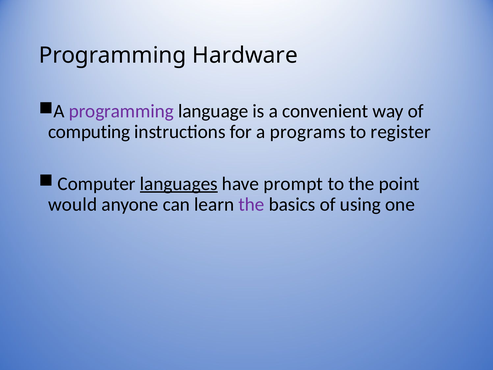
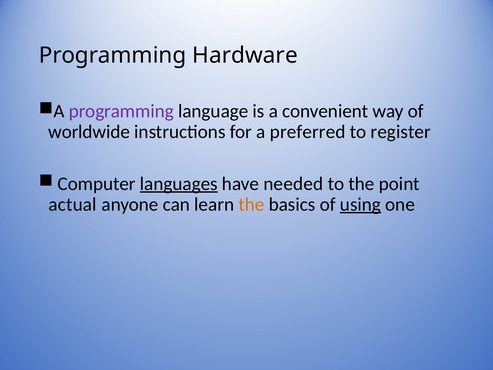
computing: computing -> worldwide
programs: programs -> preferred
prompt: prompt -> needed
would: would -> actual
the at (251, 204) colour: purple -> orange
using underline: none -> present
